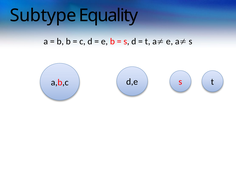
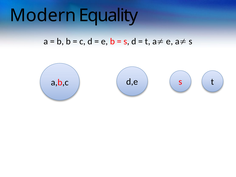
Subtype: Subtype -> Modern
